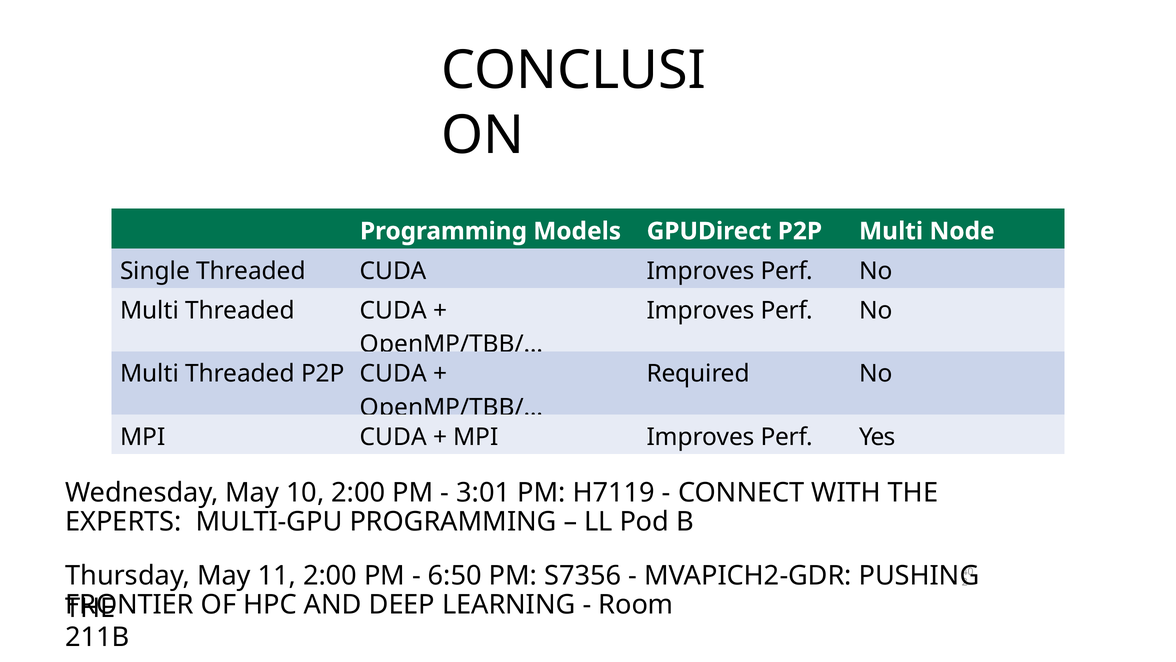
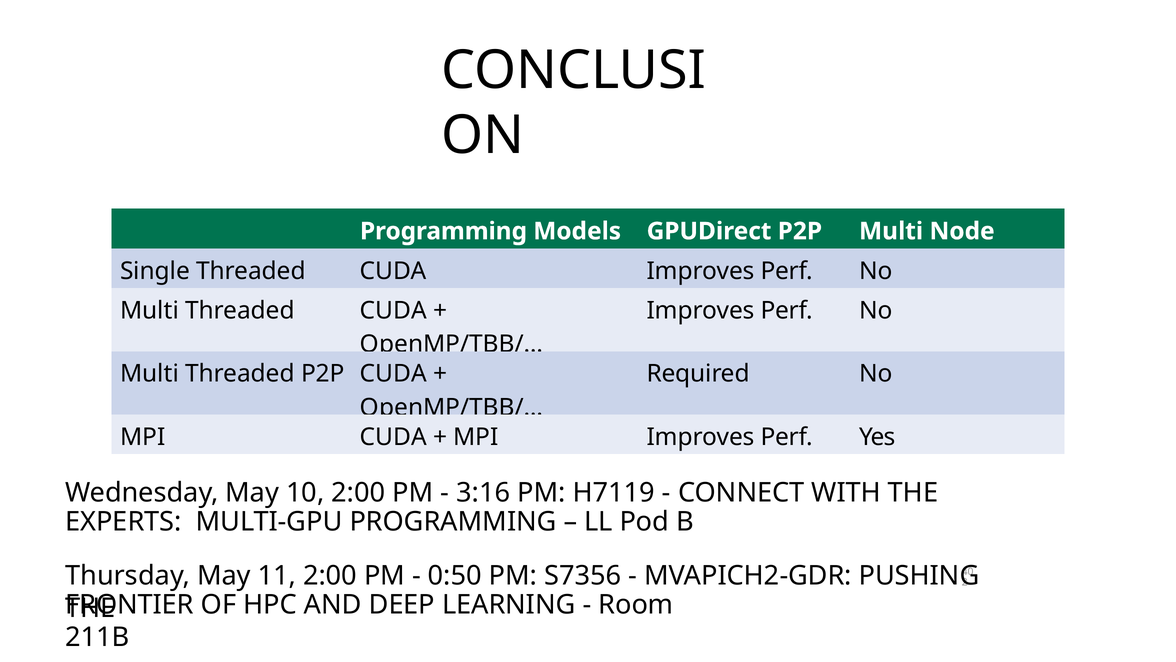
3:01: 3:01 -> 3:16
6:50: 6:50 -> 0:50
